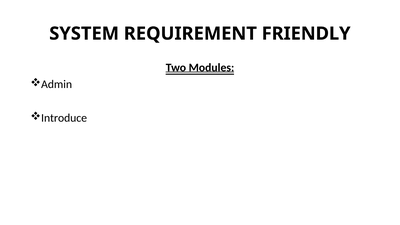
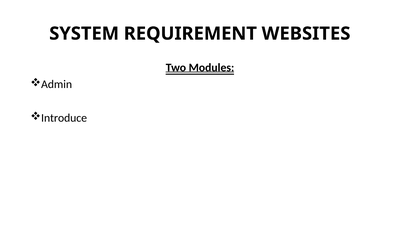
FRIENDLY: FRIENDLY -> WEBSITES
